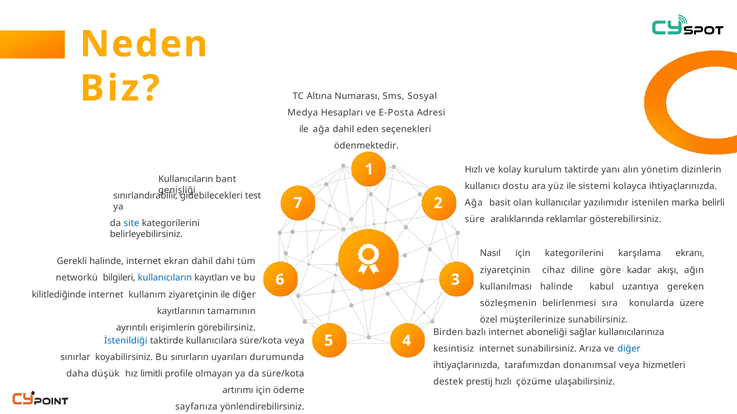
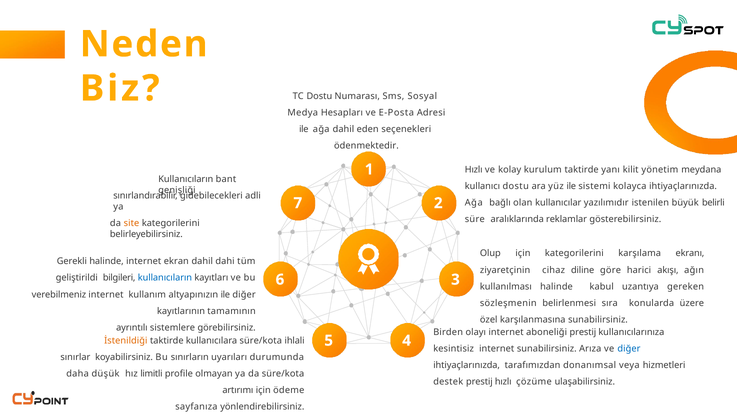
TC Altına: Altına -> Dostu
alın: alın -> kilit
dizinlerin: dizinlerin -> meydana
test: test -> adli
basit: basit -> bağlı
marka: marka -> büyük
site colour: blue -> orange
Nasıl: Nasıl -> Olup
kadar: kadar -> harici
networkü: networkü -> geliştirildi
kilitlediğinde: kilitlediğinde -> verebilmeniz
kullanım ziyaretçinin: ziyaretçinin -> altyapınızın
müşterilerinize: müşterilerinize -> karşılanmasına
erişimlerin: erişimlerin -> sistemlere
bazlı: bazlı -> olayı
aboneliği sağlar: sağlar -> prestij
İstenildiği colour: blue -> orange
süre/kota veya: veya -> ihlali
